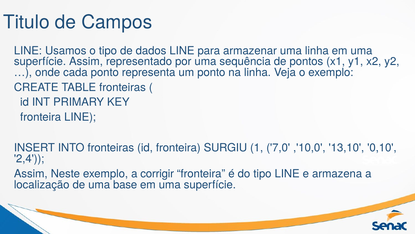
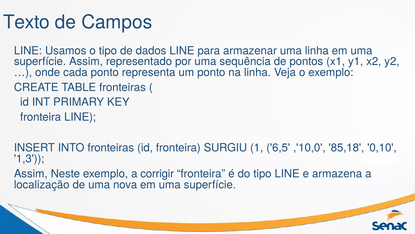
Titulo: Titulo -> Texto
7,0: 7,0 -> 6,5
13,10: 13,10 -> 85,18
2,4: 2,4 -> 1,3
base: base -> nova
